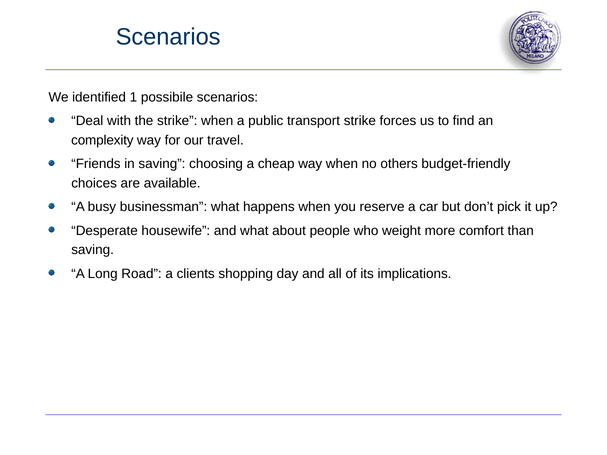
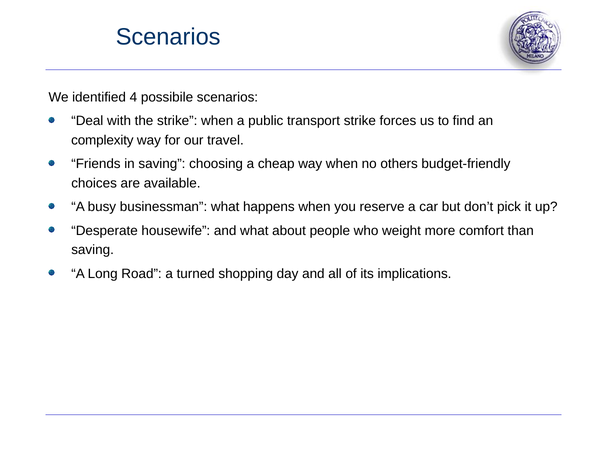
1: 1 -> 4
clients: clients -> turned
